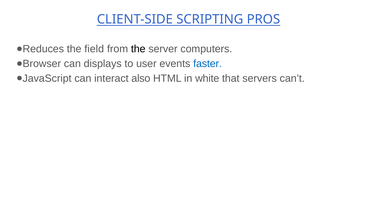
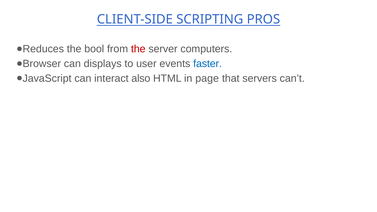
field: field -> bool
the at (138, 49) colour: black -> red
white: white -> page
